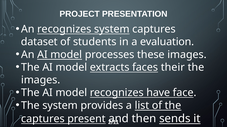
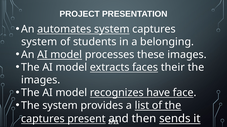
An recognizes: recognizes -> automates
dataset at (39, 42): dataset -> system
evaluation: evaluation -> belonging
